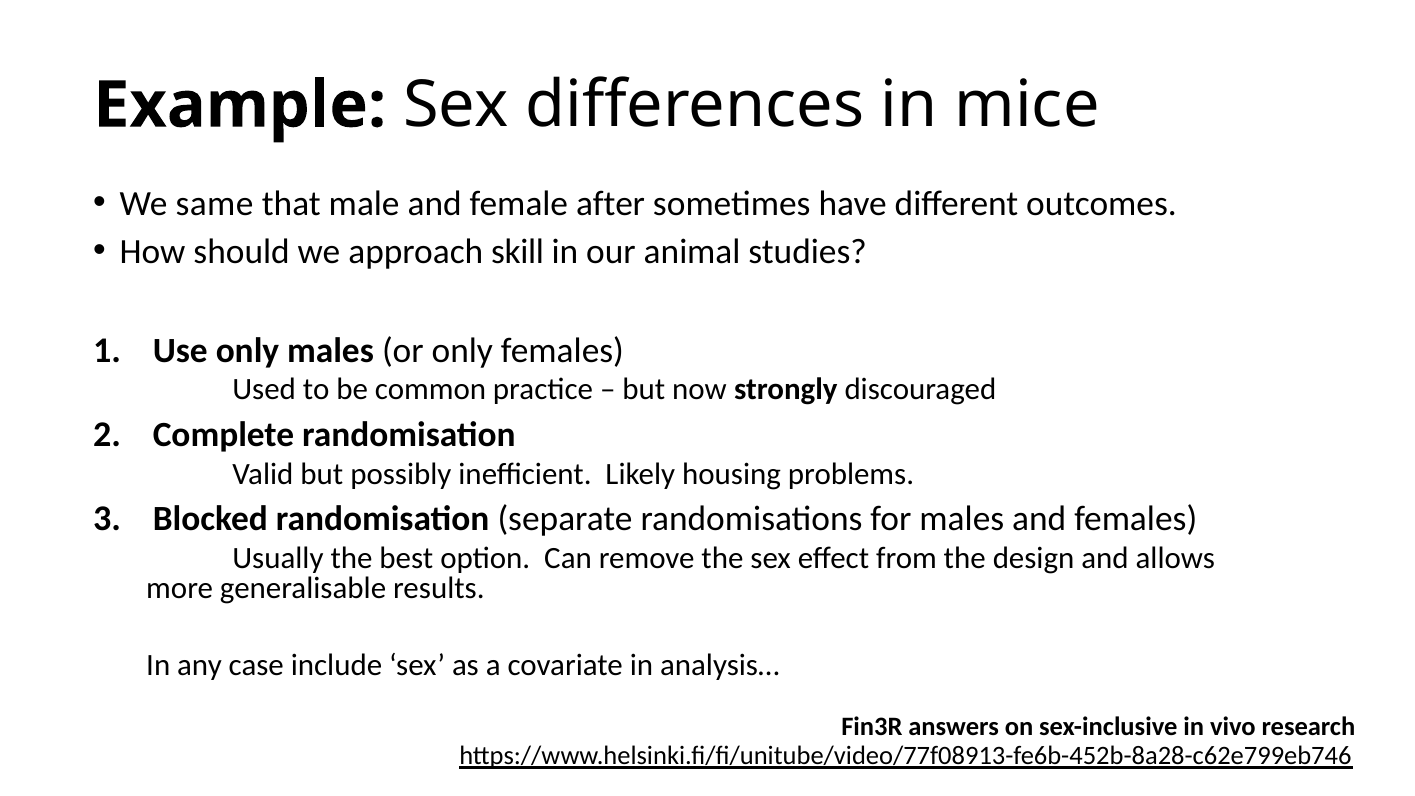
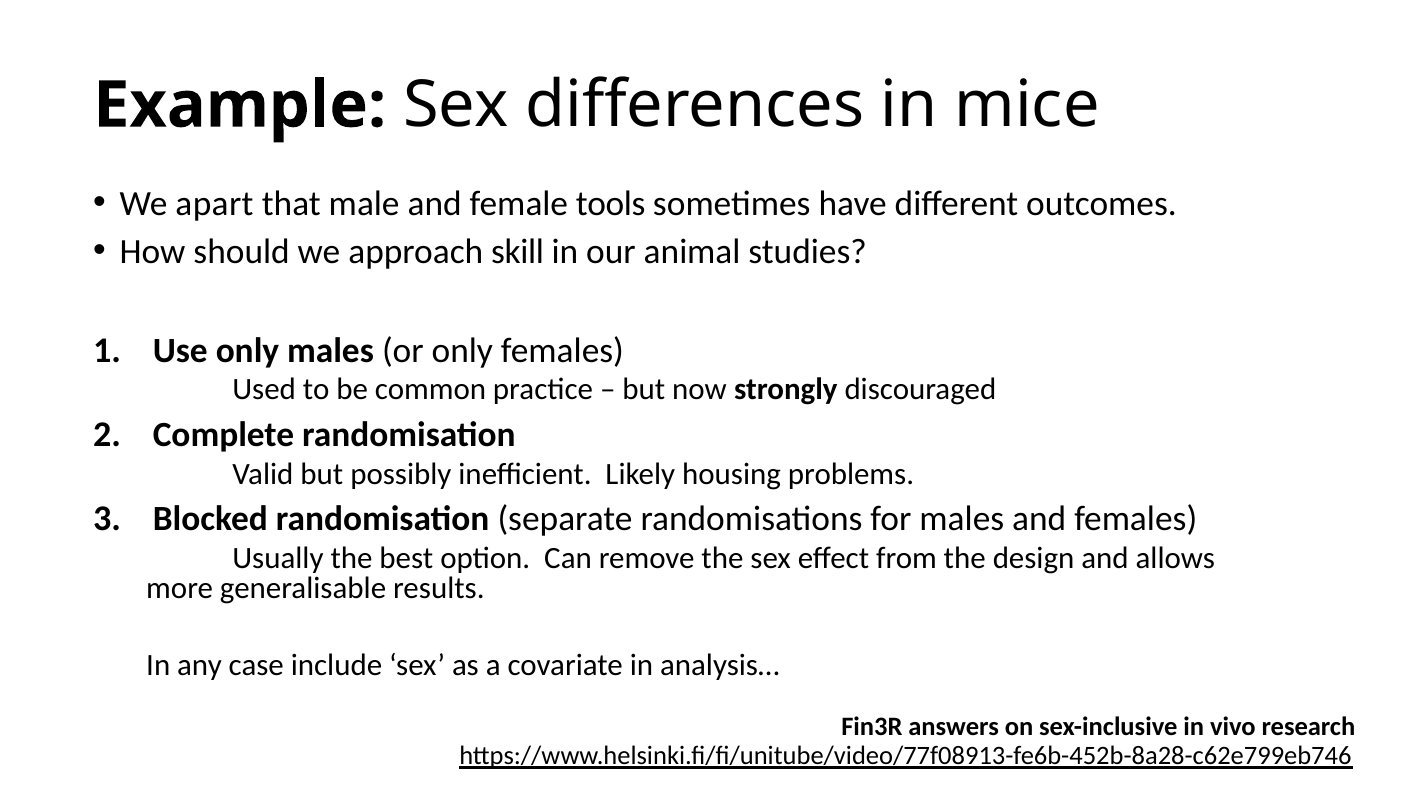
same: same -> apart
after: after -> tools
